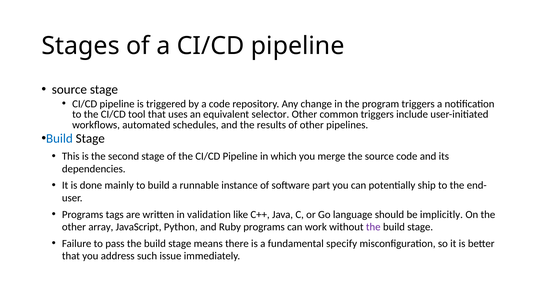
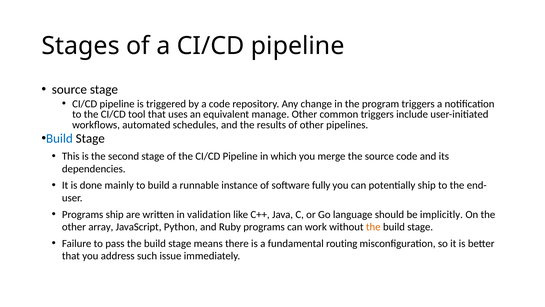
selector: selector -> manage
part: part -> fully
Programs tags: tags -> ship
the at (373, 227) colour: purple -> orange
specify: specify -> routing
